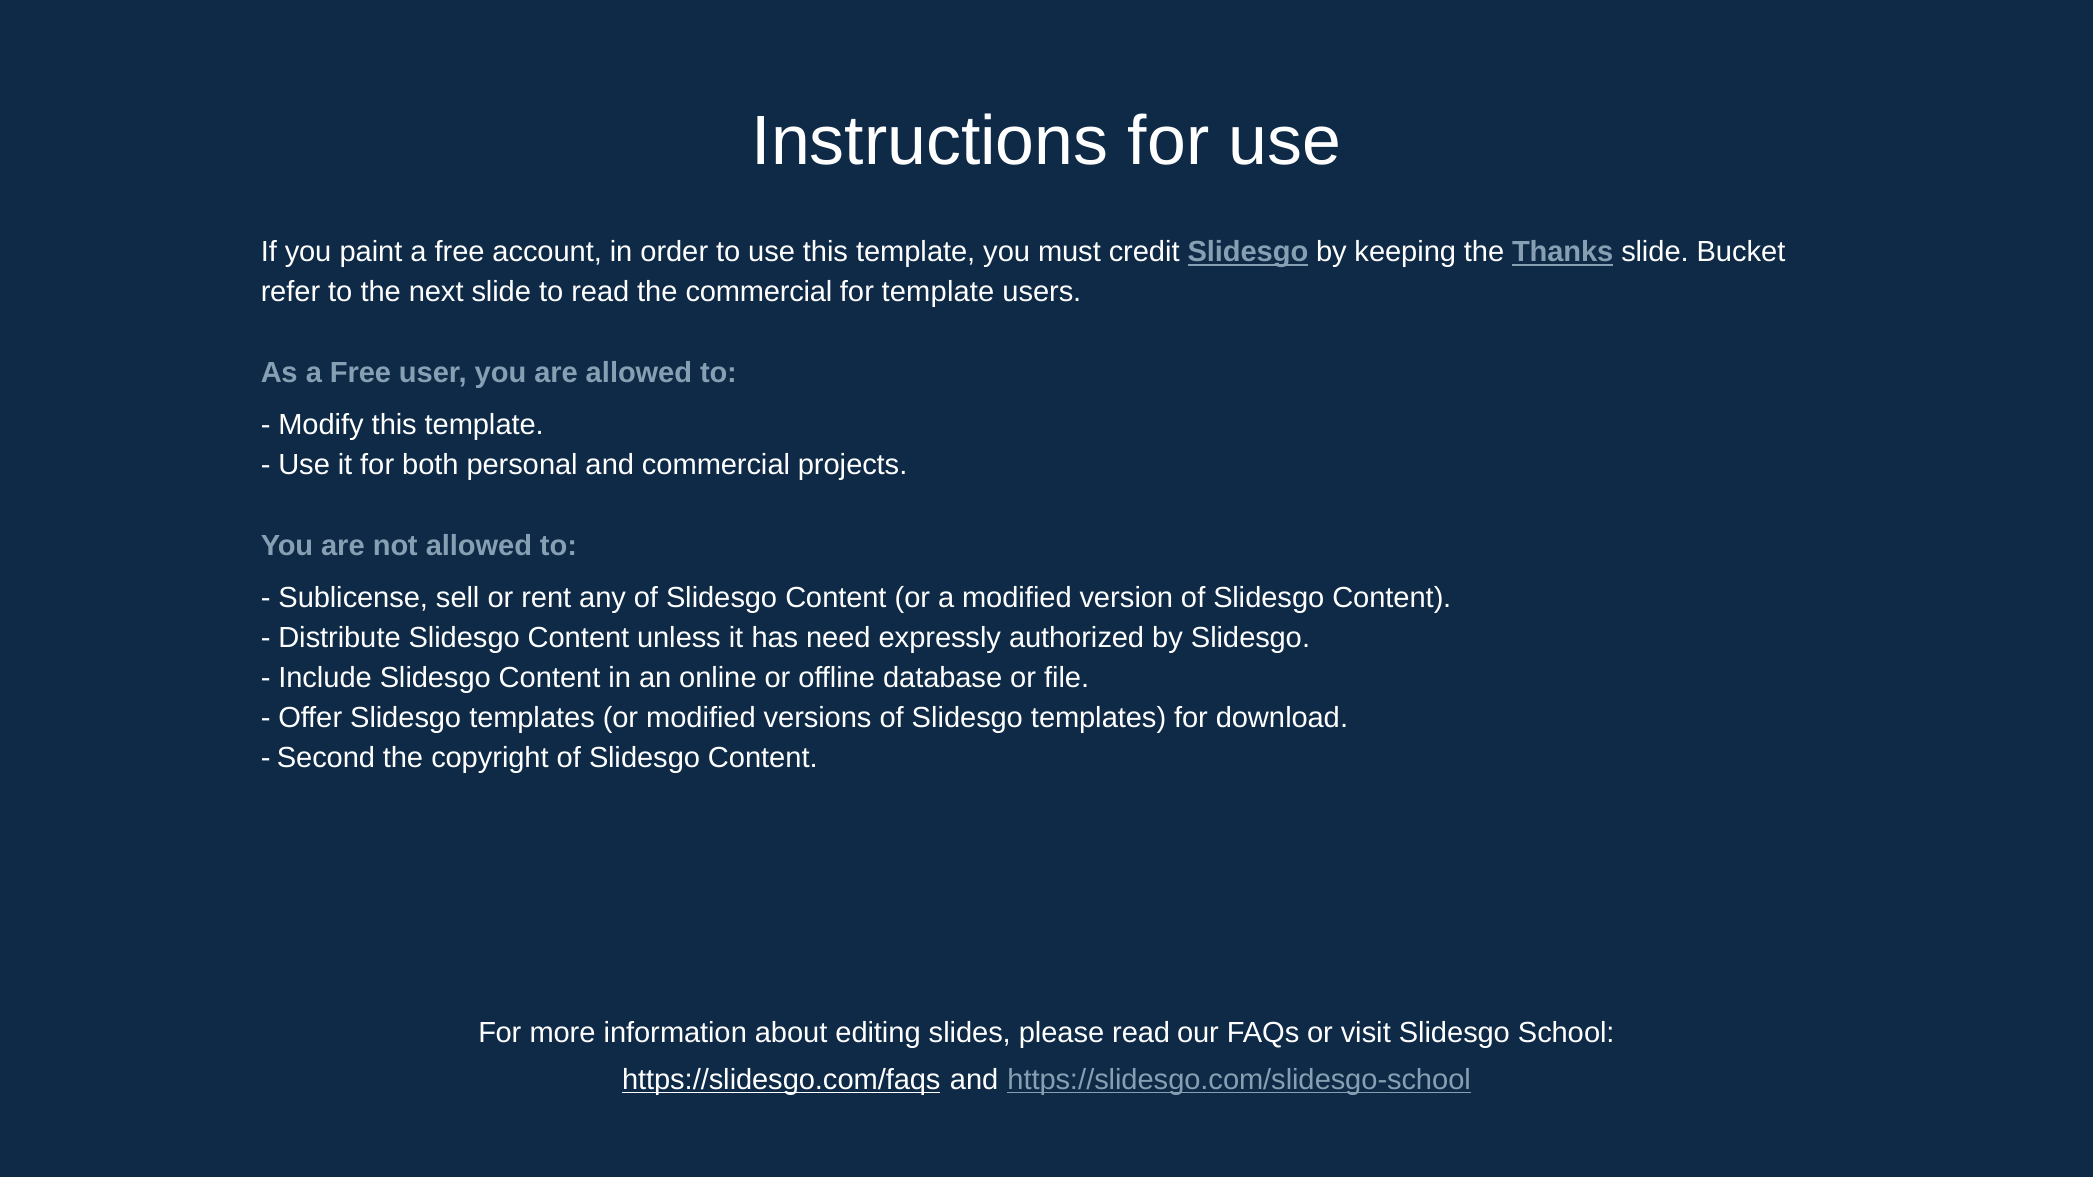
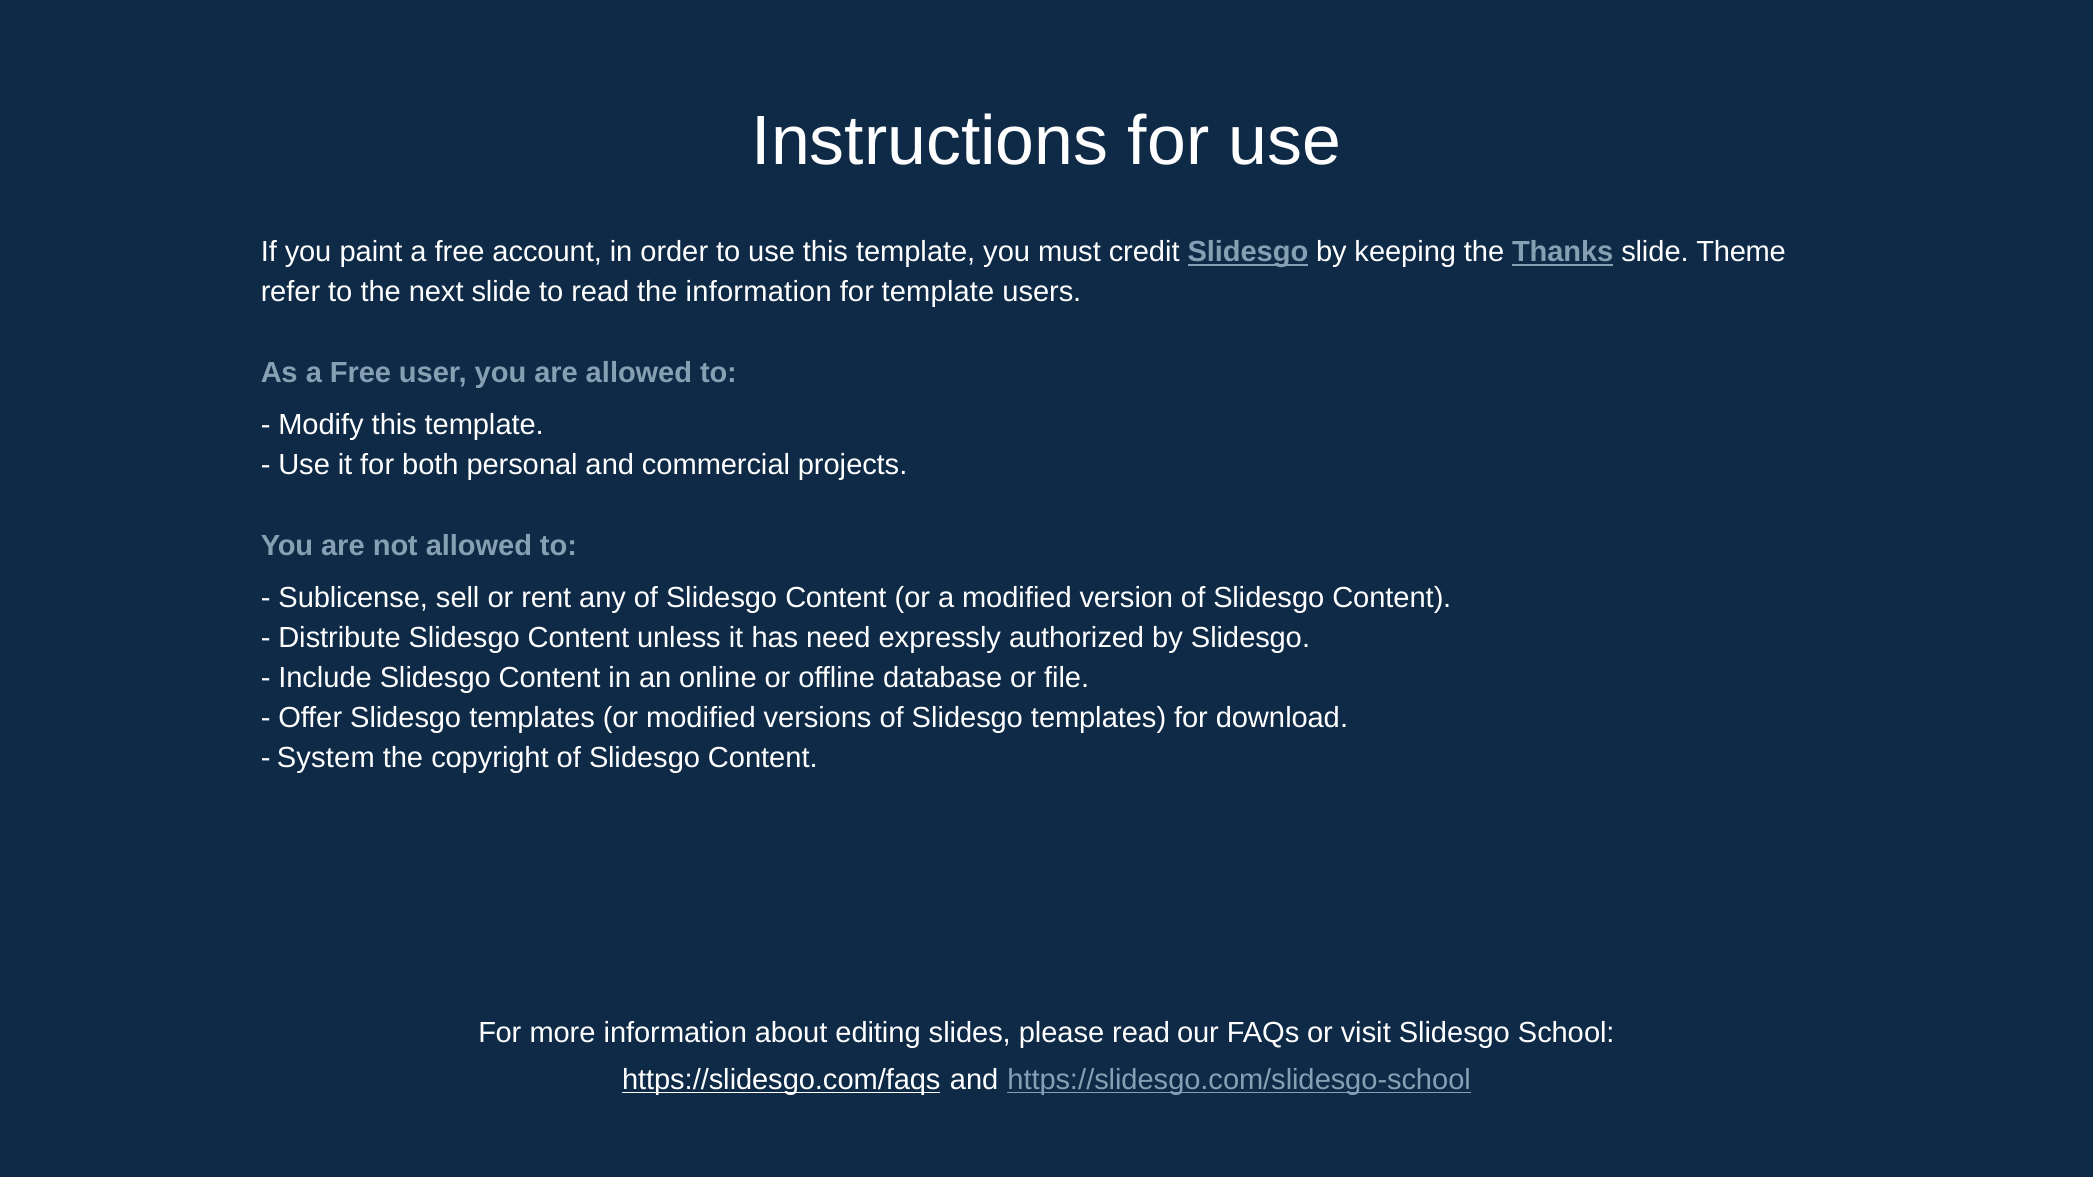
Bucket: Bucket -> Theme
the commercial: commercial -> information
Second: Second -> System
